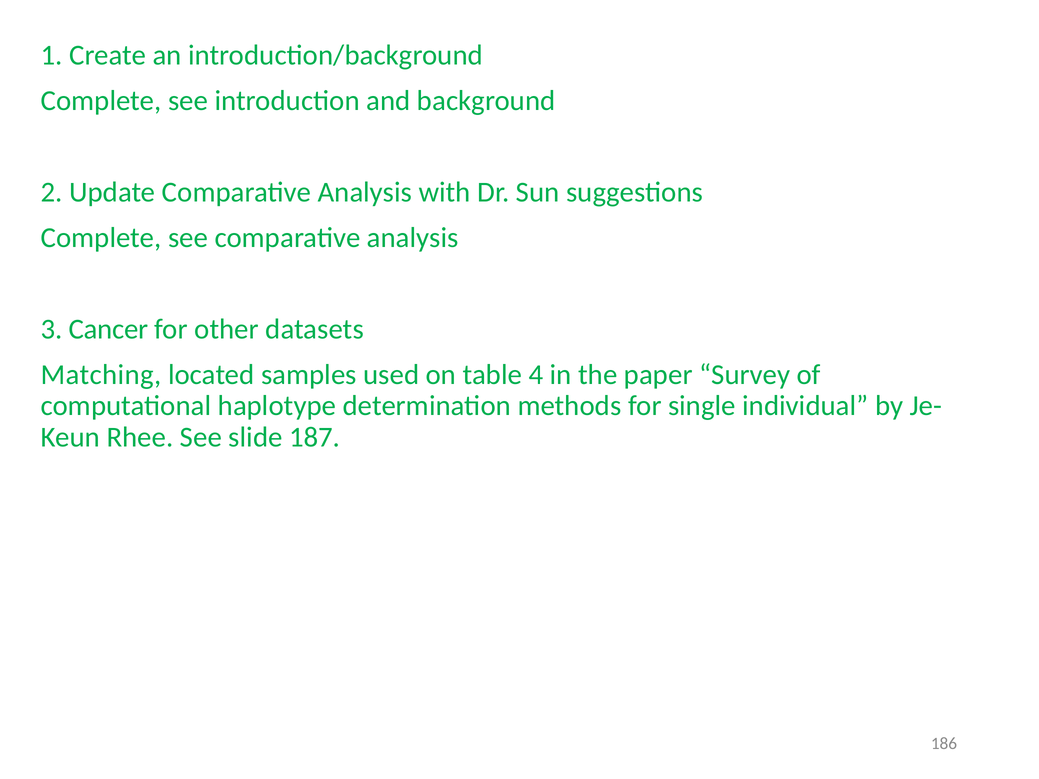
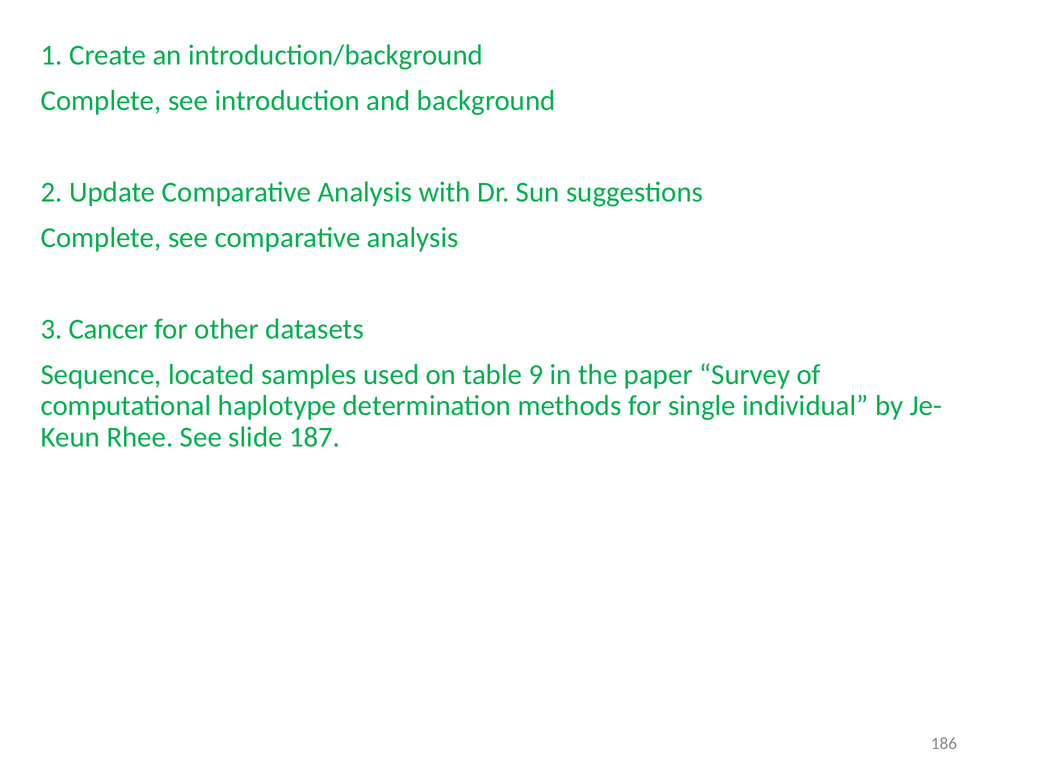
Matching: Matching -> Sequence
4: 4 -> 9
